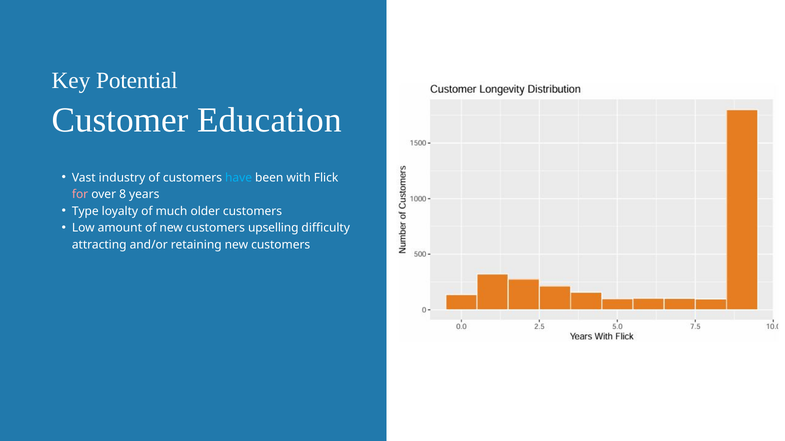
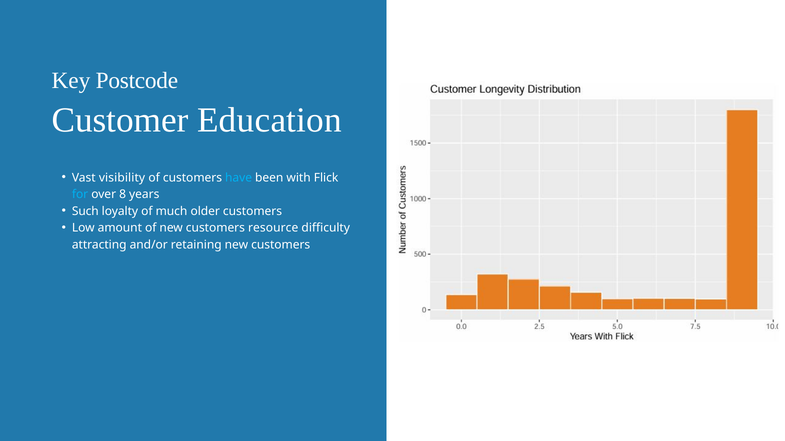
Potential: Potential -> Postcode
industry: industry -> visibility
for colour: pink -> light blue
Type: Type -> Such
upselling: upselling -> resource
